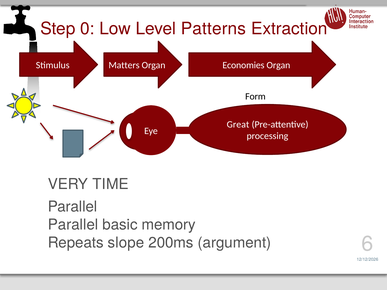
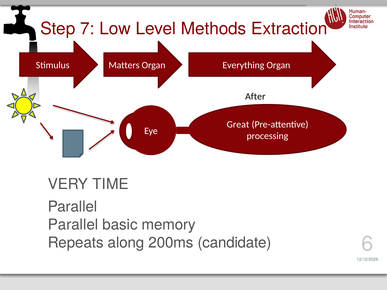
0: 0 -> 7
Patterns: Patterns -> Methods
Economies: Economies -> Everything
Form: Form -> After
slope: slope -> along
argument: argument -> candidate
